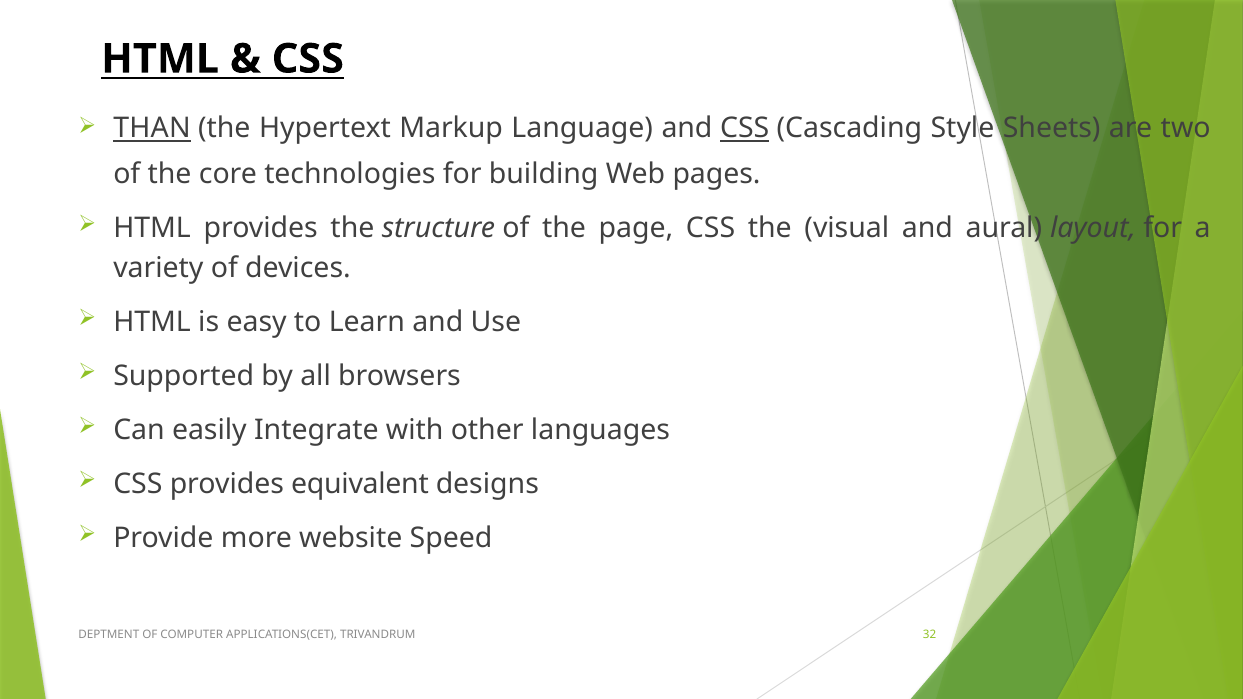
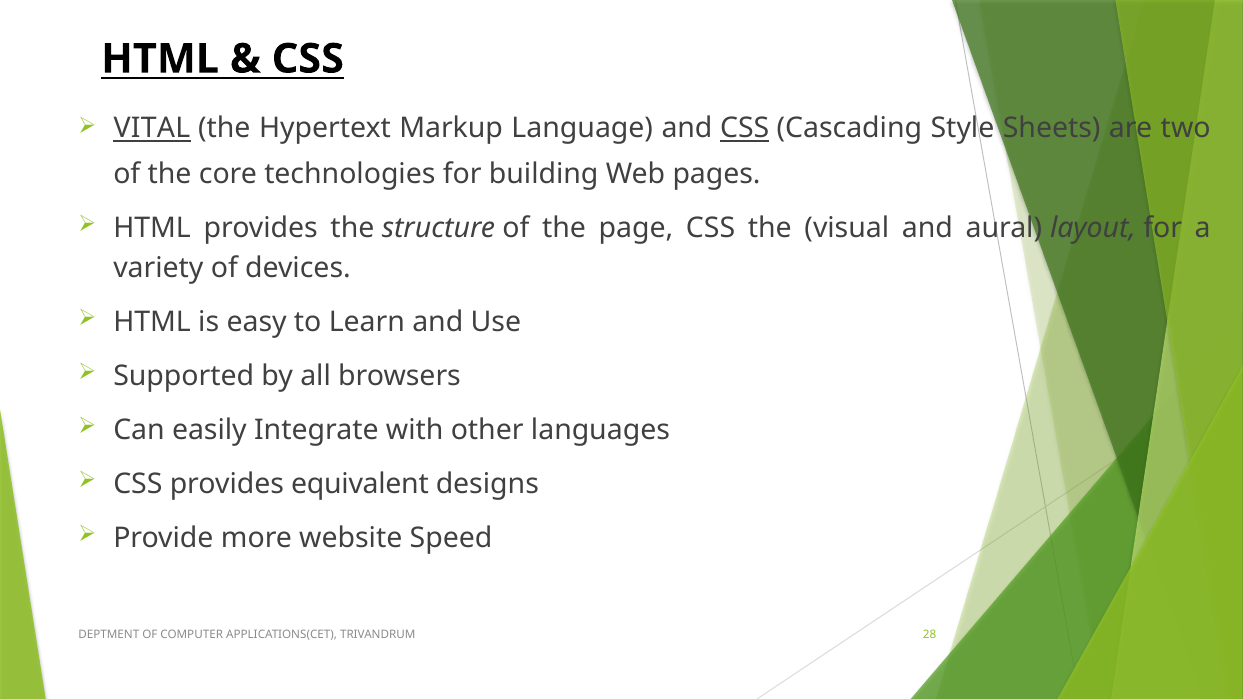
THAN: THAN -> VITAL
32: 32 -> 28
